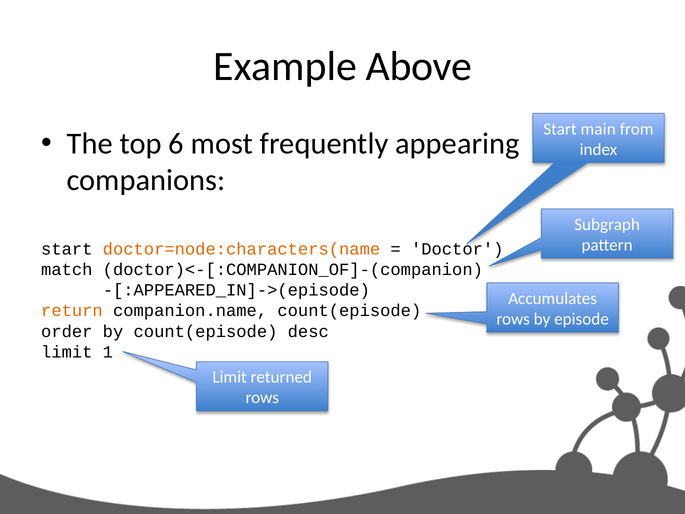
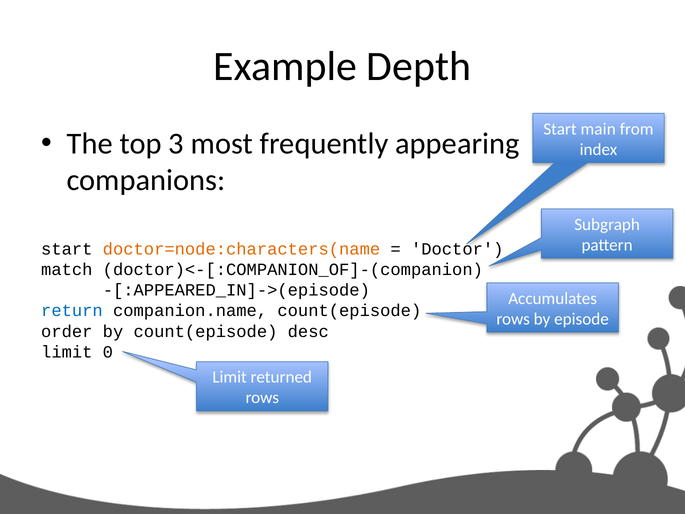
Above: Above -> Depth
6: 6 -> 3
return colour: orange -> blue
1: 1 -> 0
